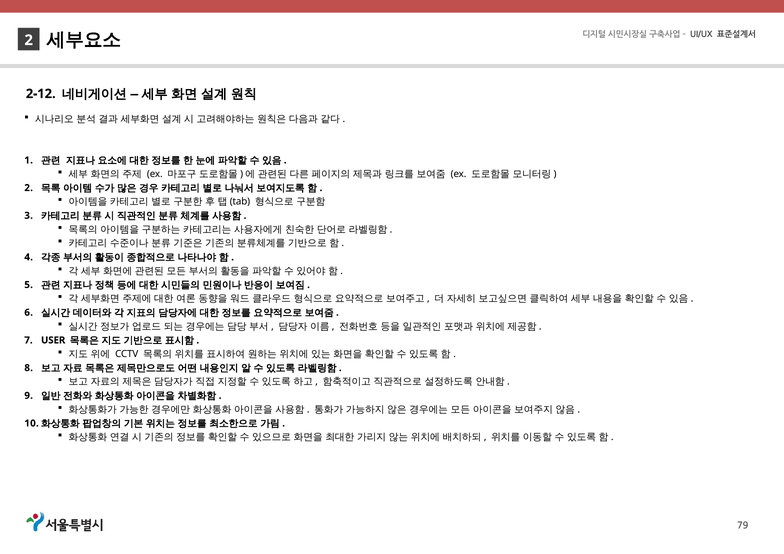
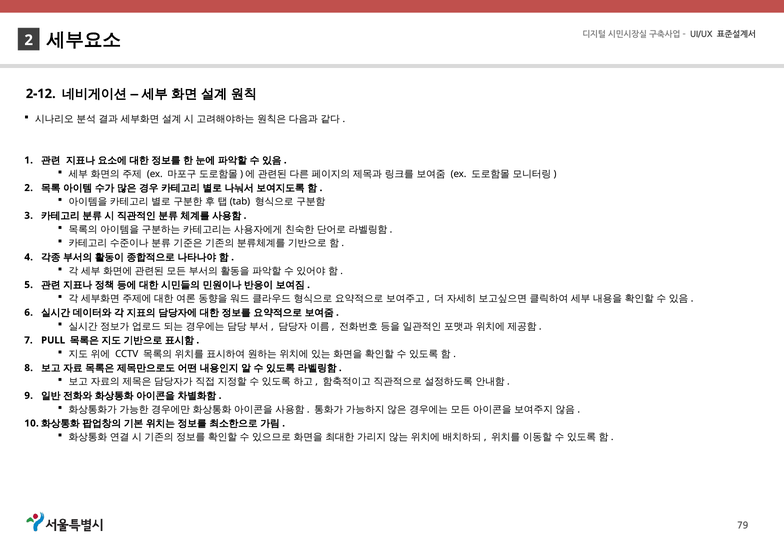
USER: USER -> PULL
